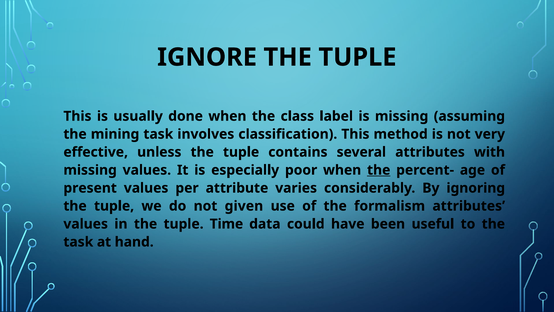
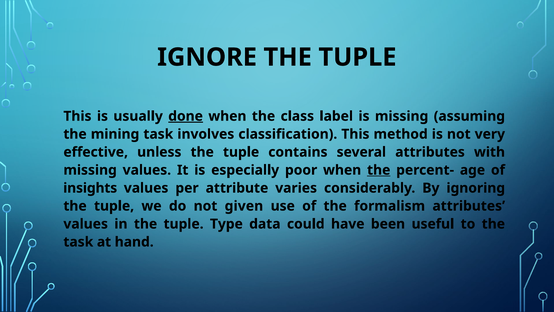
done underline: none -> present
present: present -> insights
Time: Time -> Type
